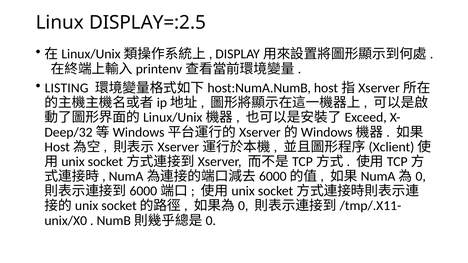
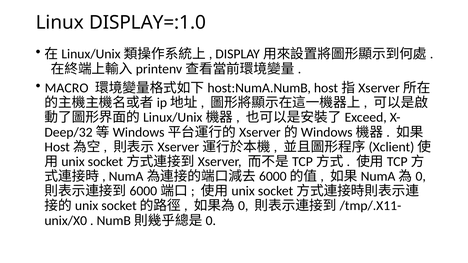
DISPLAY=:2.5: DISPLAY=:2.5 -> DISPLAY=:1.0
LISTING: LISTING -> MACRO
